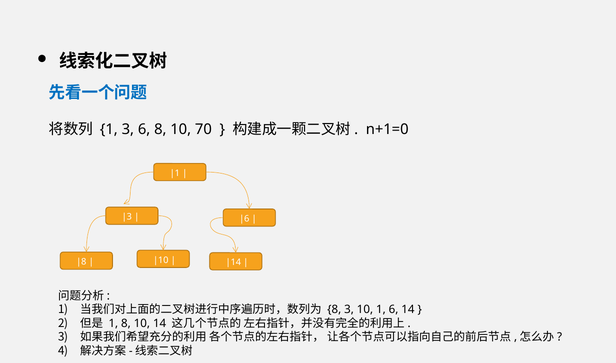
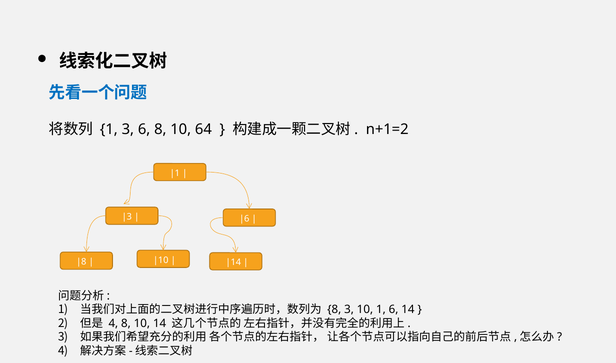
70: 70 -> 64
n+1=0: n+1=0 -> n+1=2
1 at (113, 323): 1 -> 4
